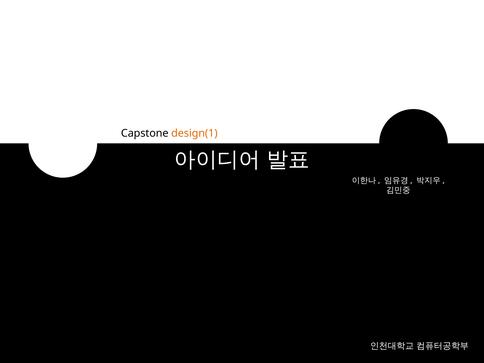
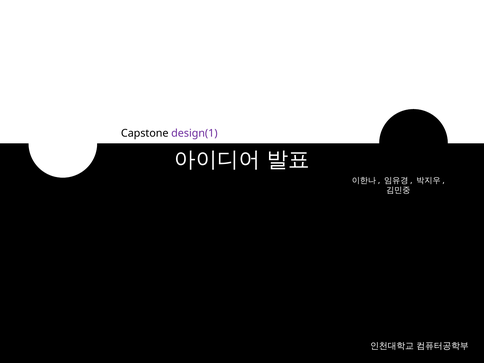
design(1 colour: orange -> purple
